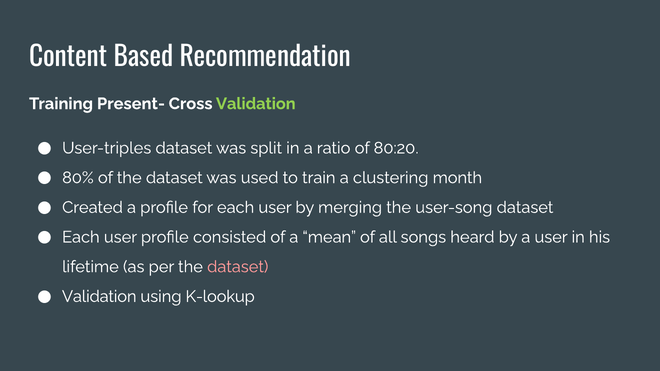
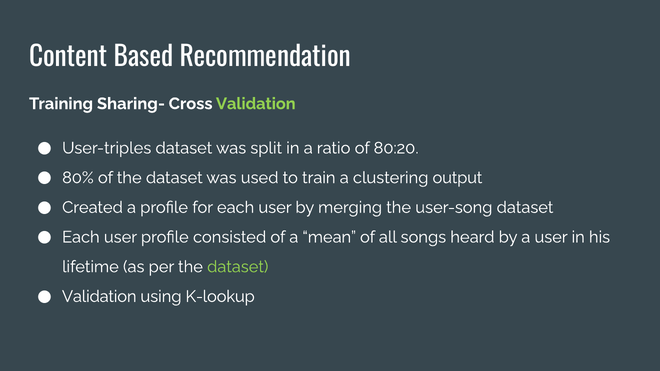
Present-: Present- -> Sharing-
month: month -> output
dataset at (238, 267) colour: pink -> light green
